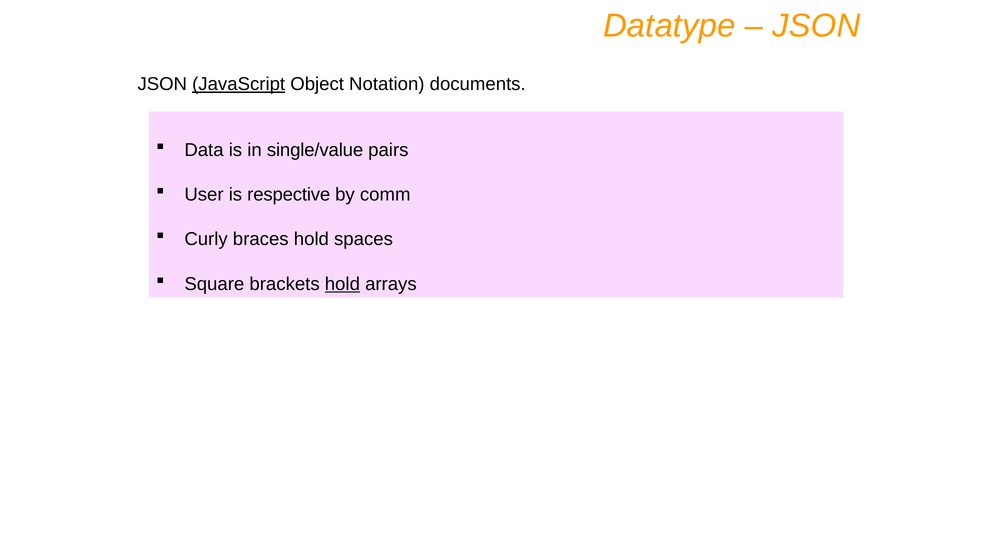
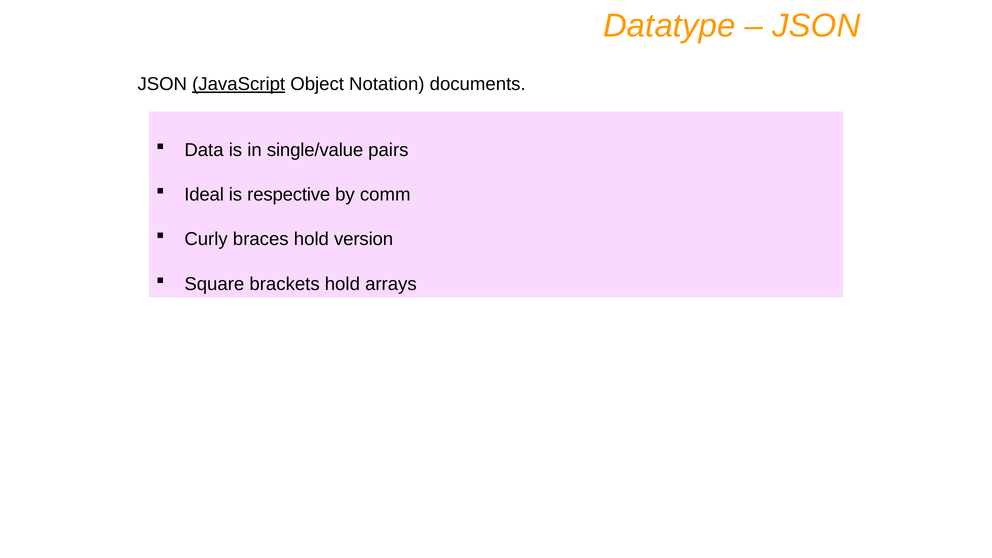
User: User -> Ideal
spaces: spaces -> version
hold at (342, 284) underline: present -> none
